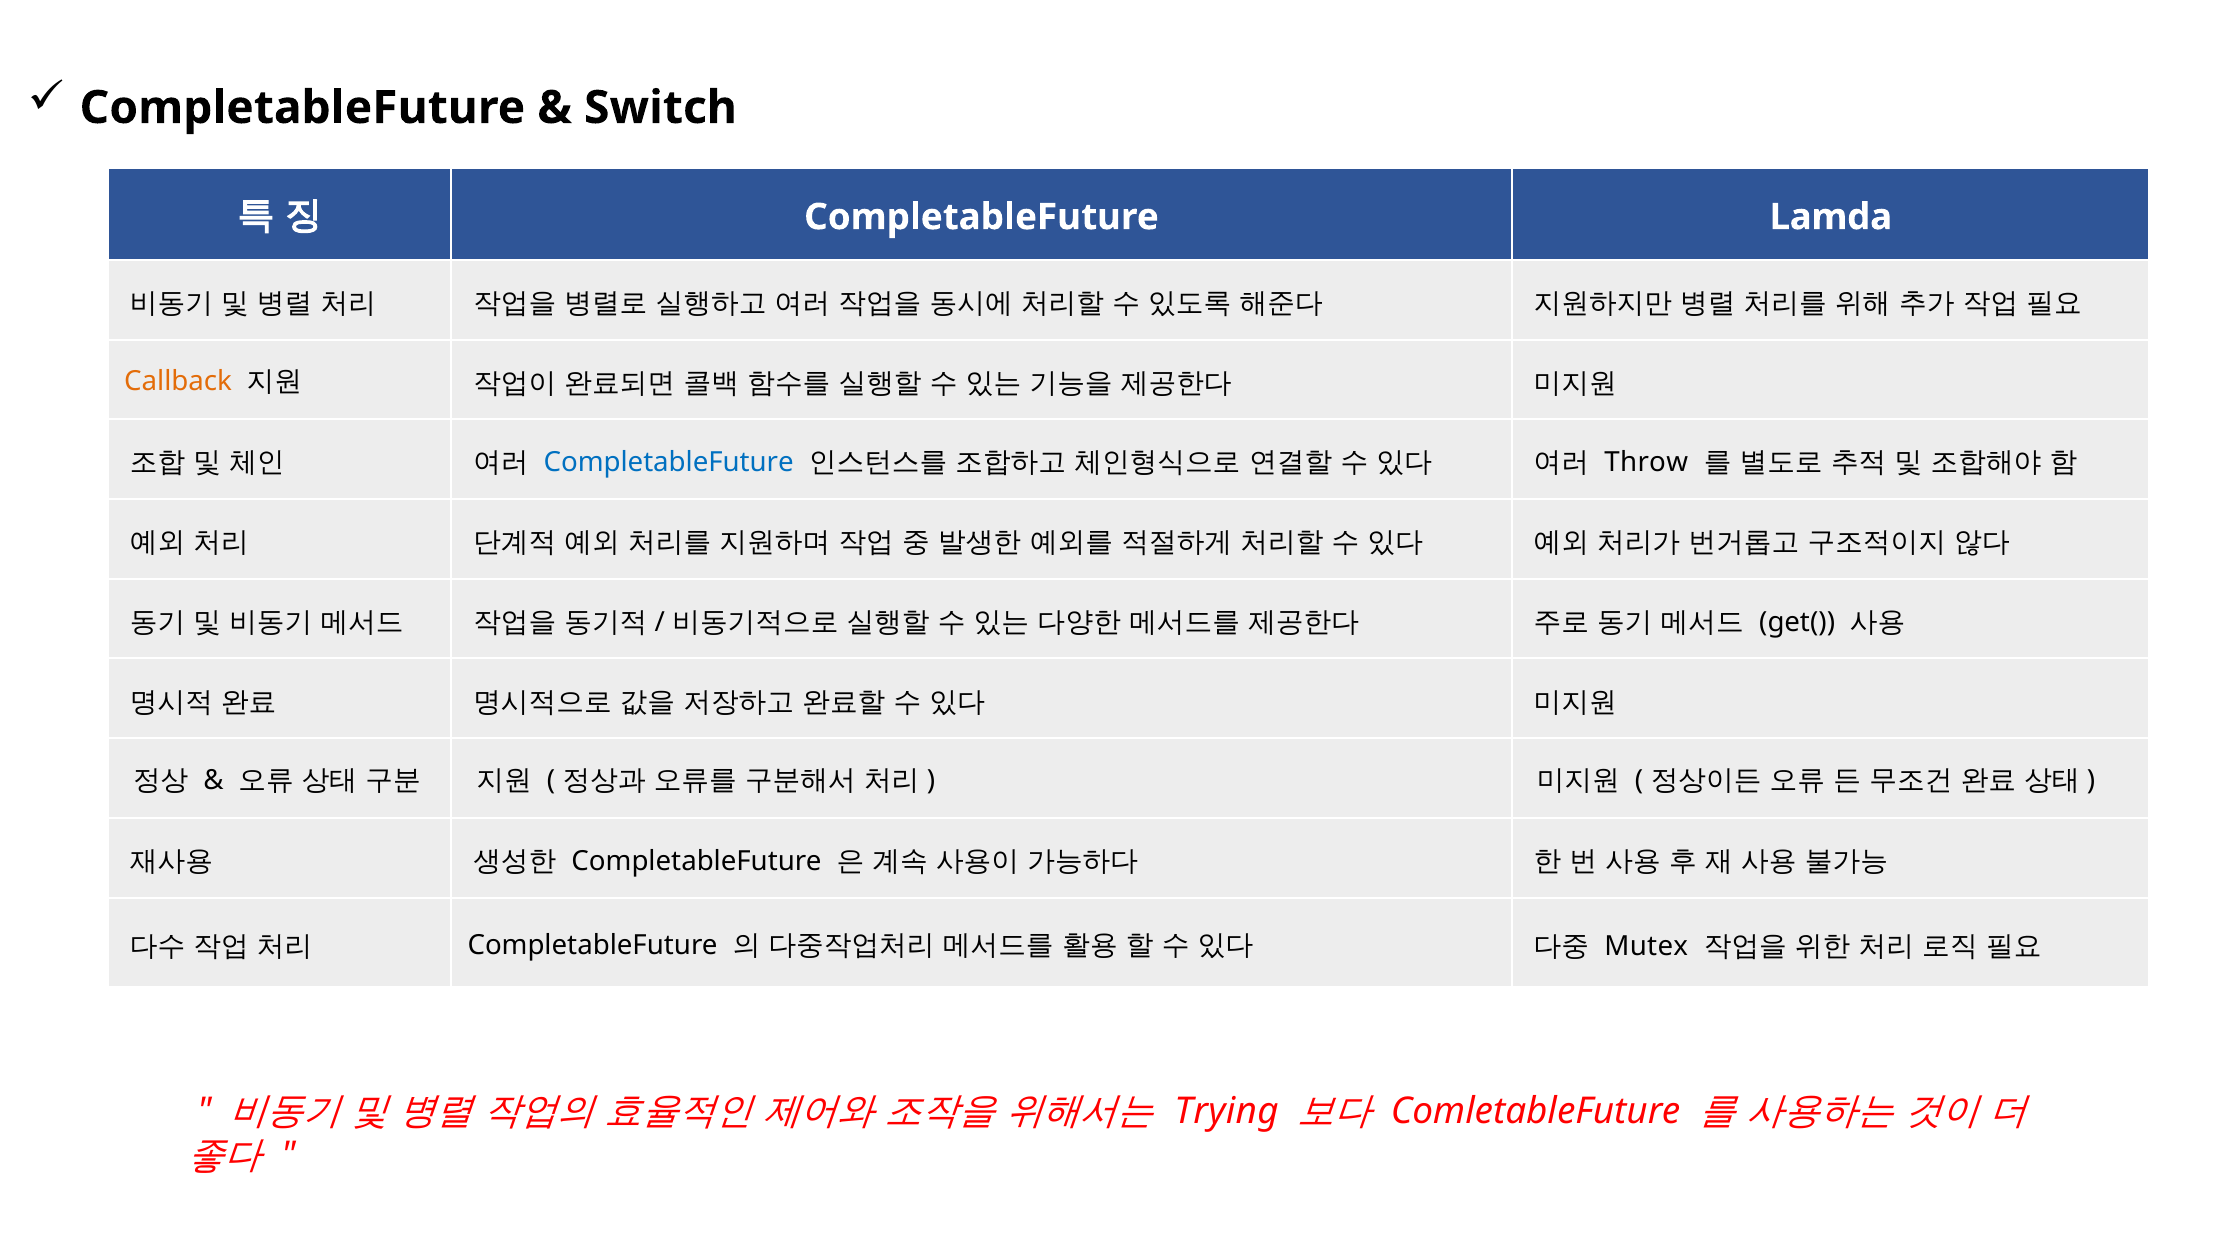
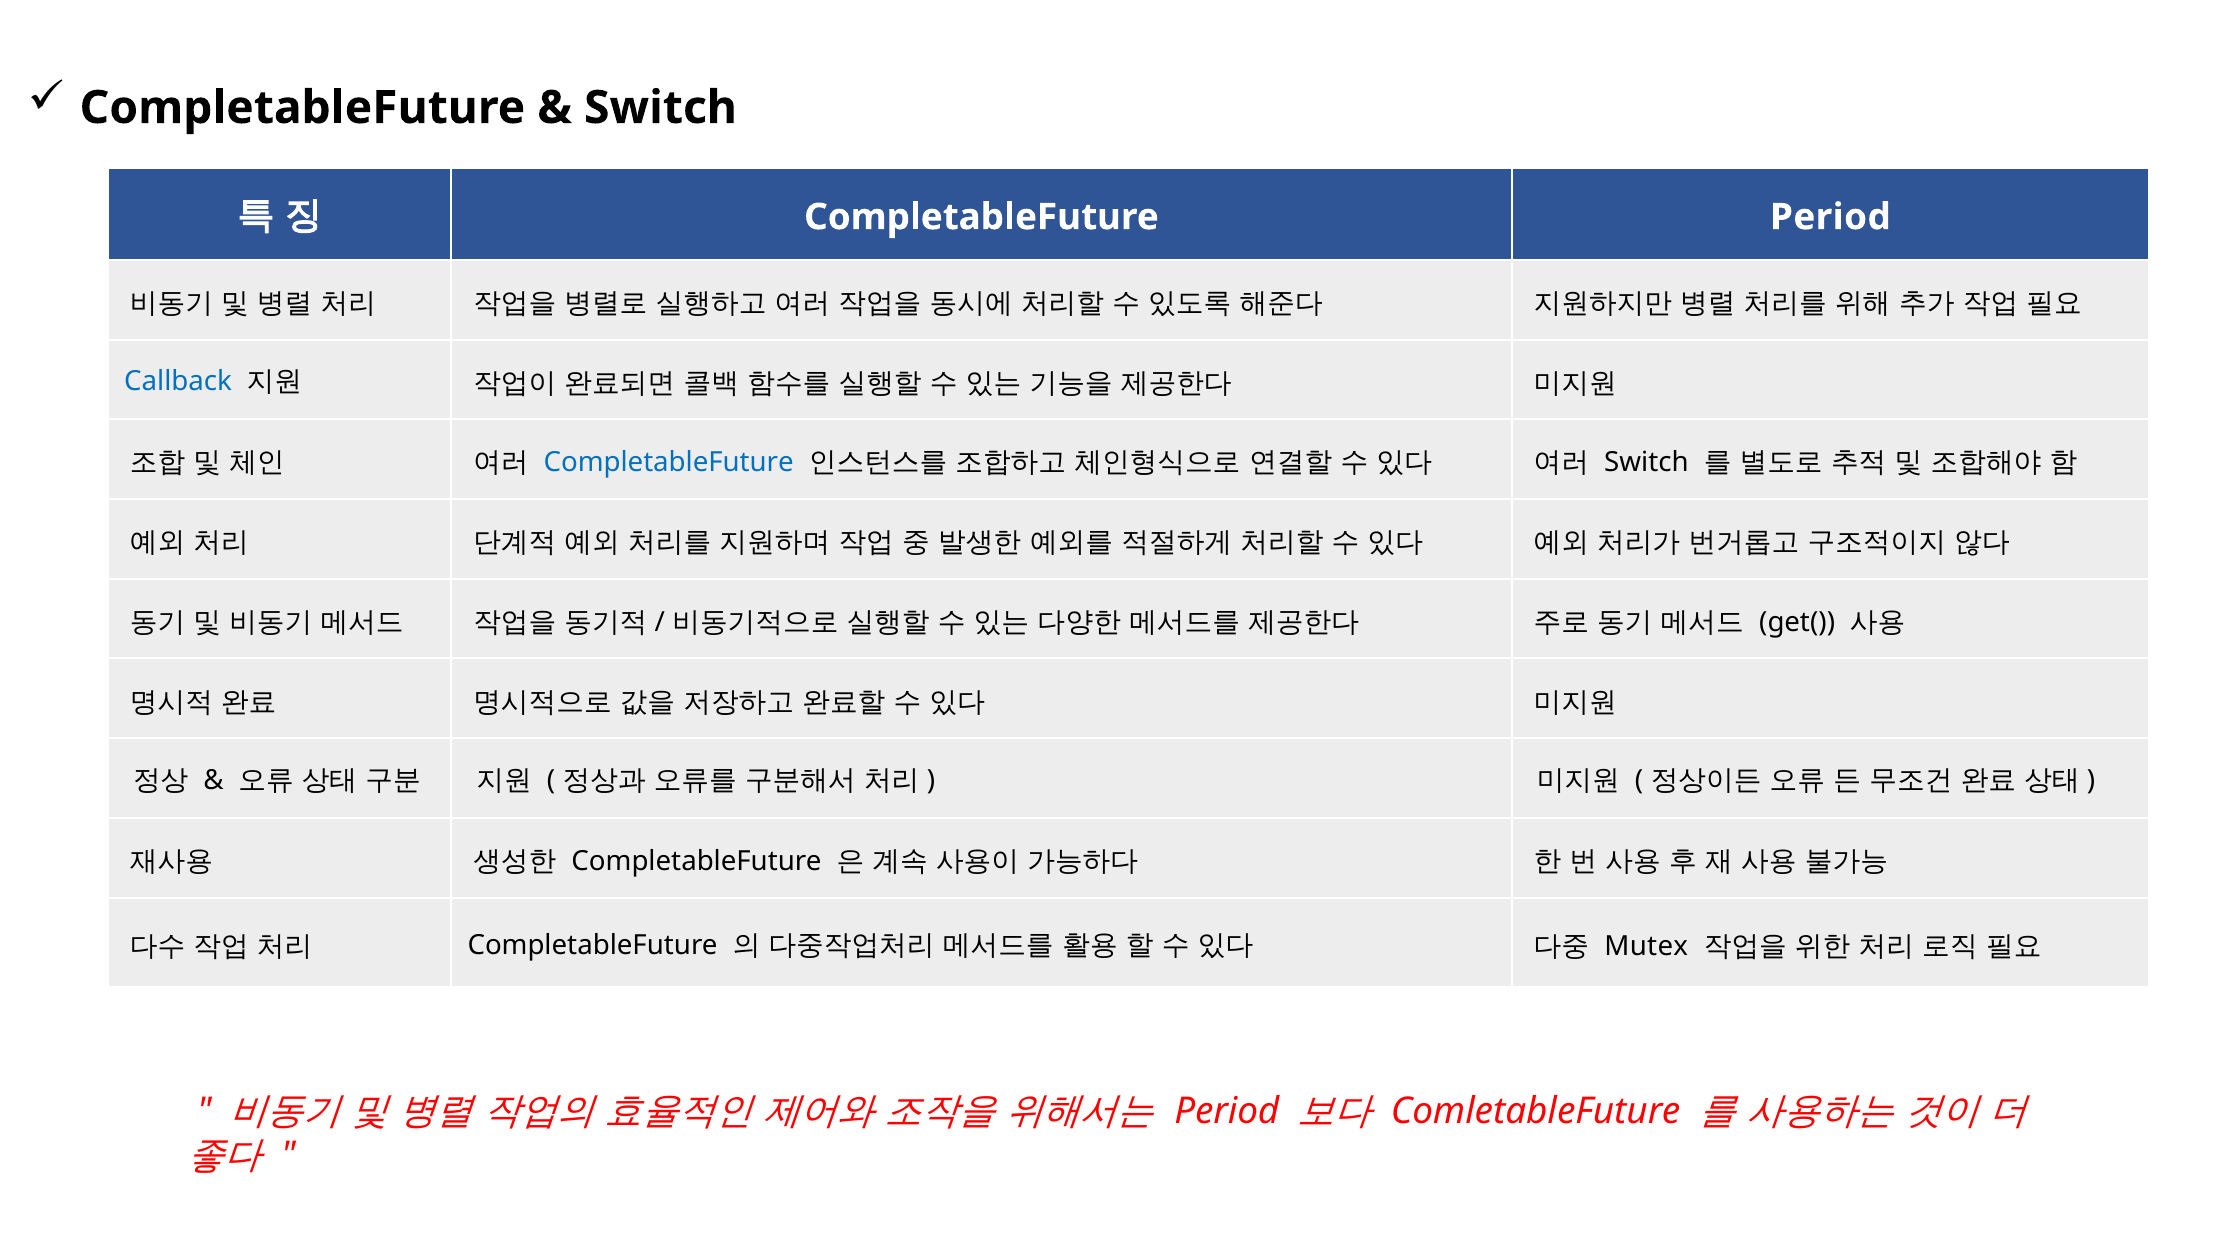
CompletableFuture Lamda: Lamda -> Period
Callback colour: orange -> blue
Throw at (1646, 463): Throw -> Switch
Trying at (1227, 1111): Trying -> Period
